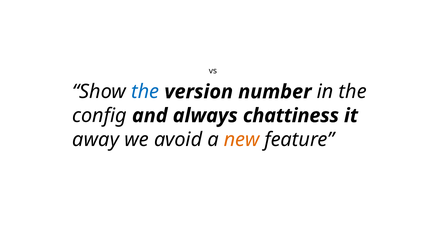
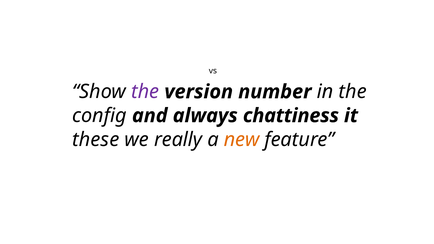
the at (145, 92) colour: blue -> purple
away: away -> these
avoid: avoid -> really
